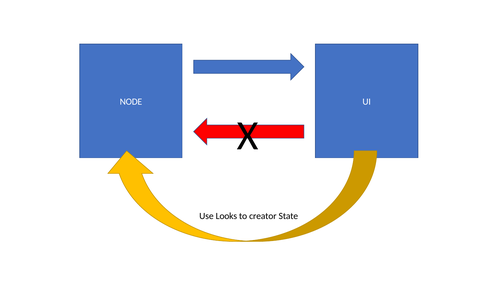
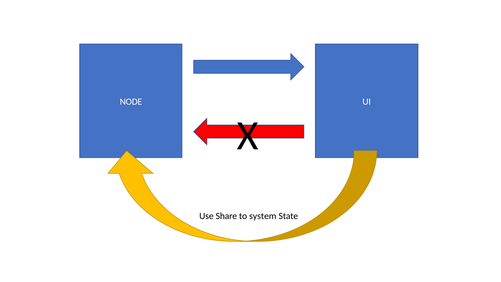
Looks: Looks -> Share
creator: creator -> system
